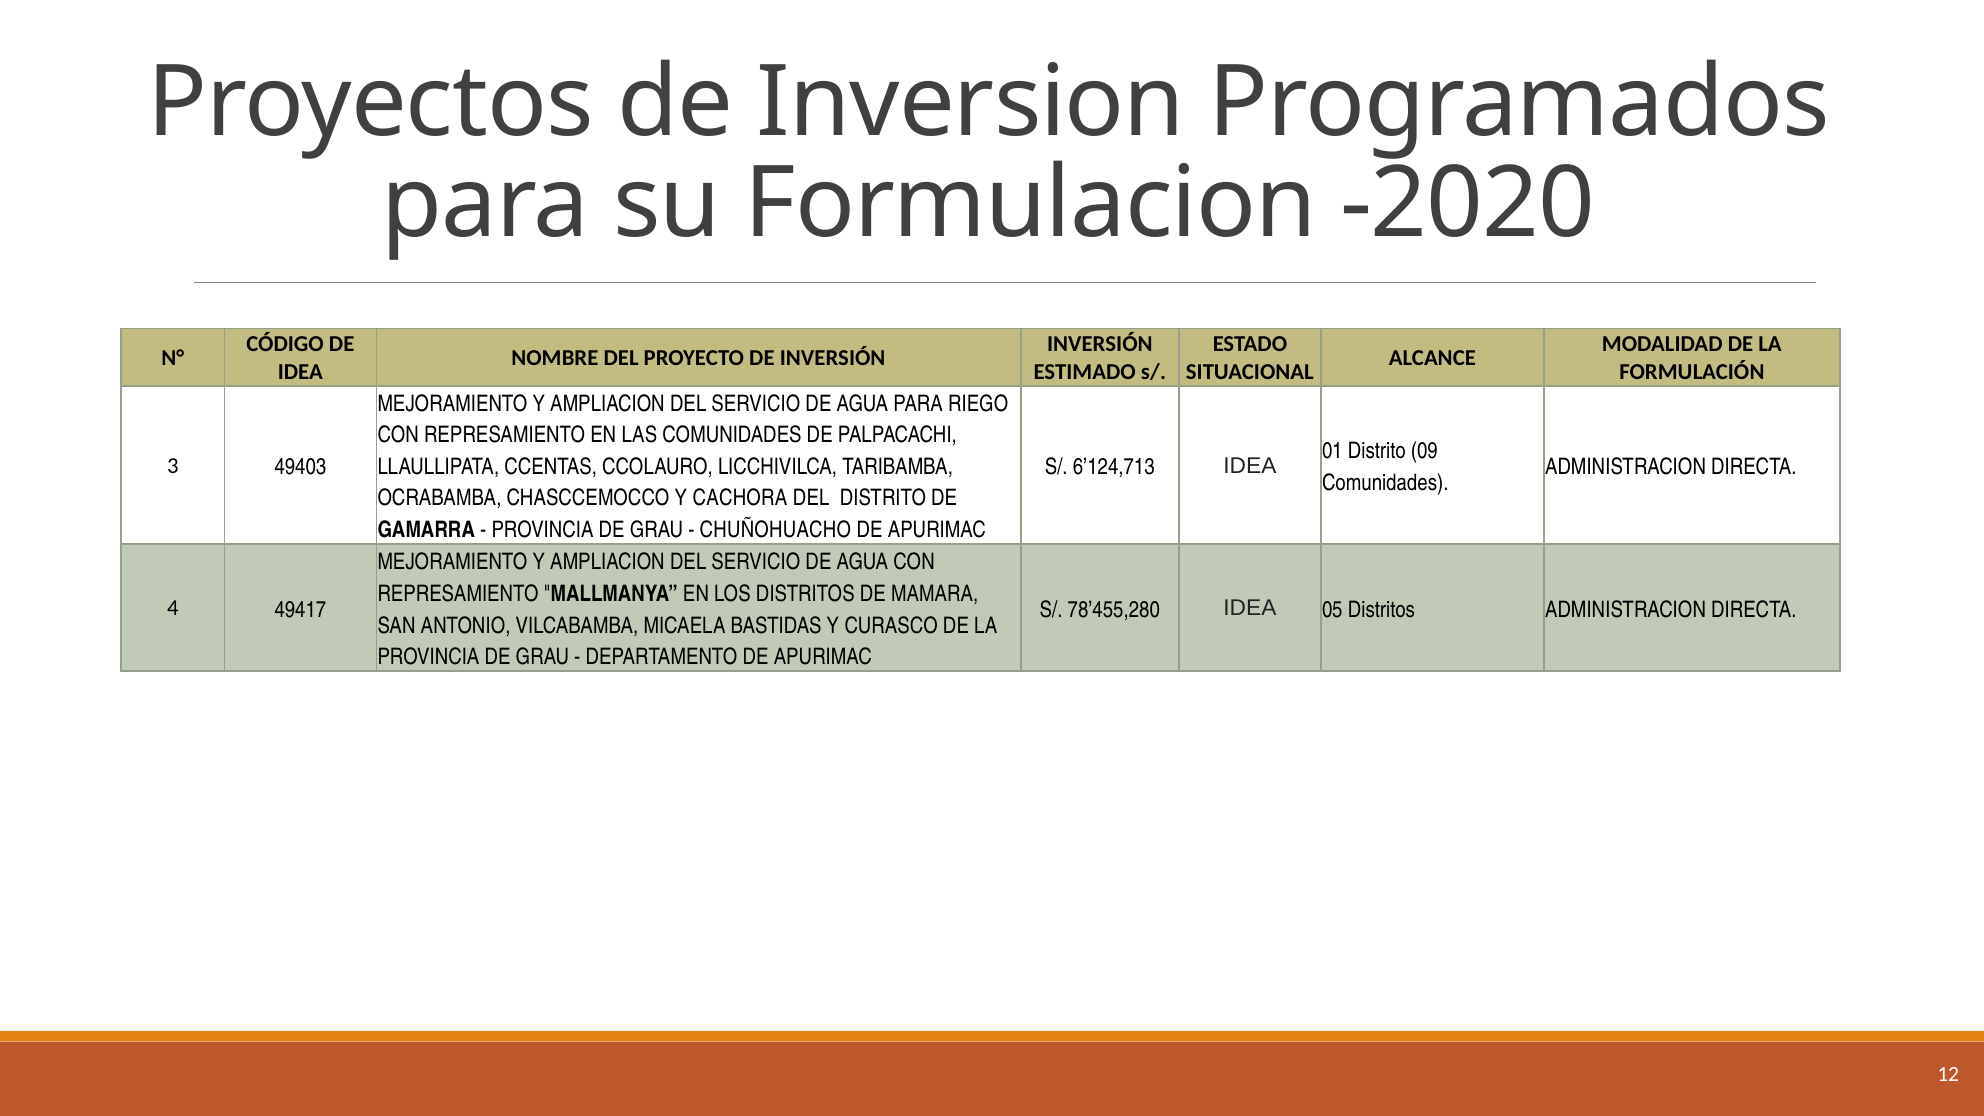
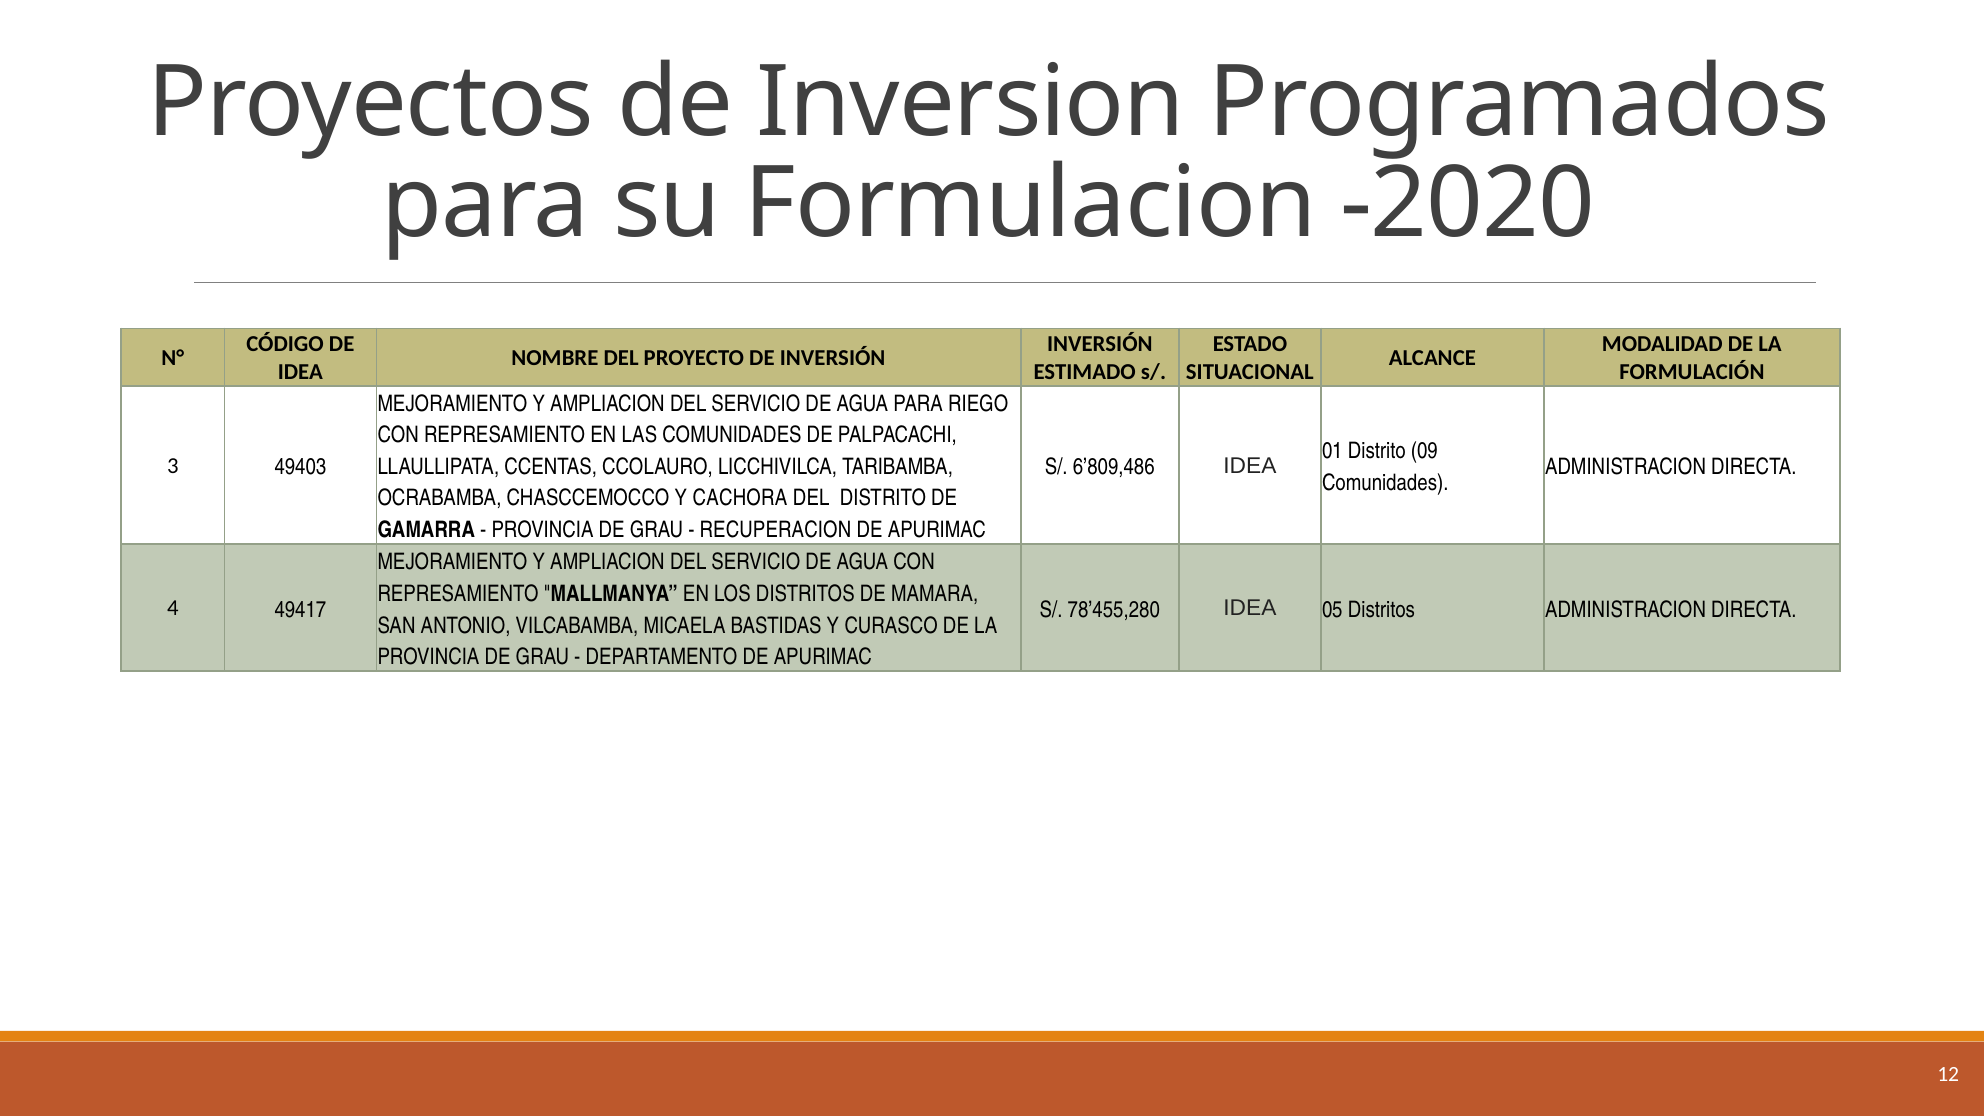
6’124,713: 6’124,713 -> 6’809,486
CHUÑOHUACHO: CHUÑOHUACHO -> RECUPERACION
